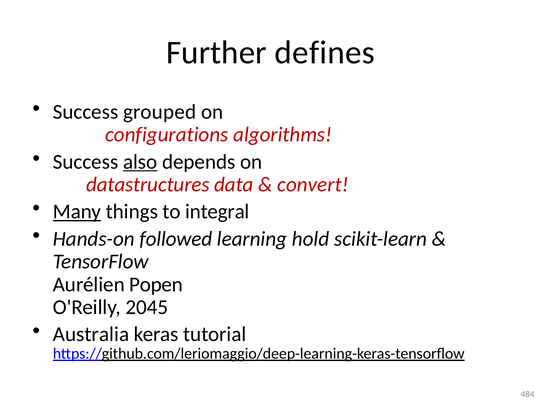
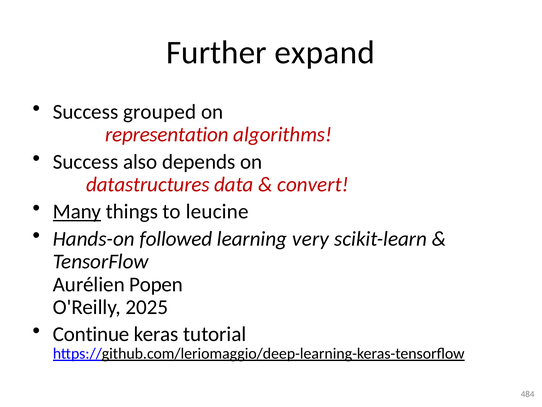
defines: defines -> expand
configurations: configurations -> representation
also underline: present -> none
integral: integral -> leucine
hold: hold -> very
2045: 2045 -> 2025
Australia: Australia -> Continue
